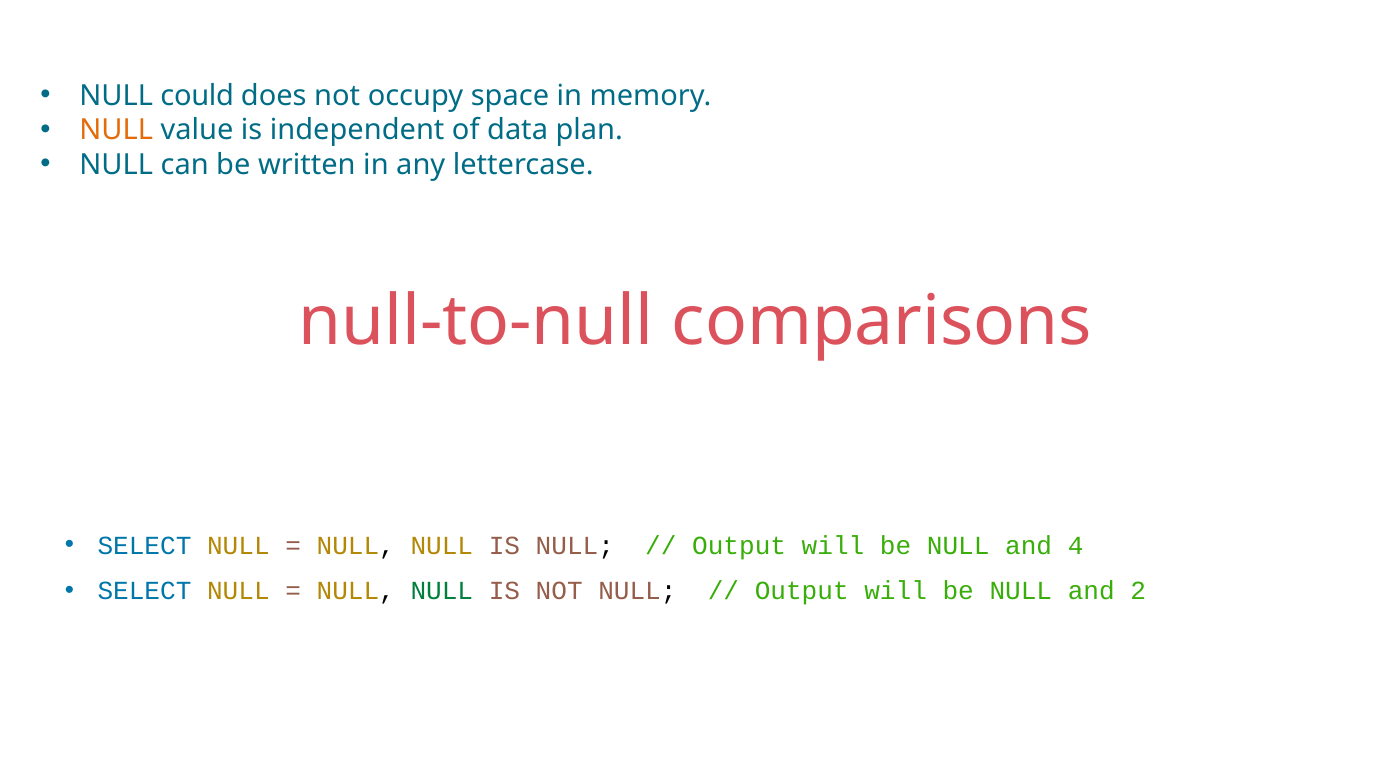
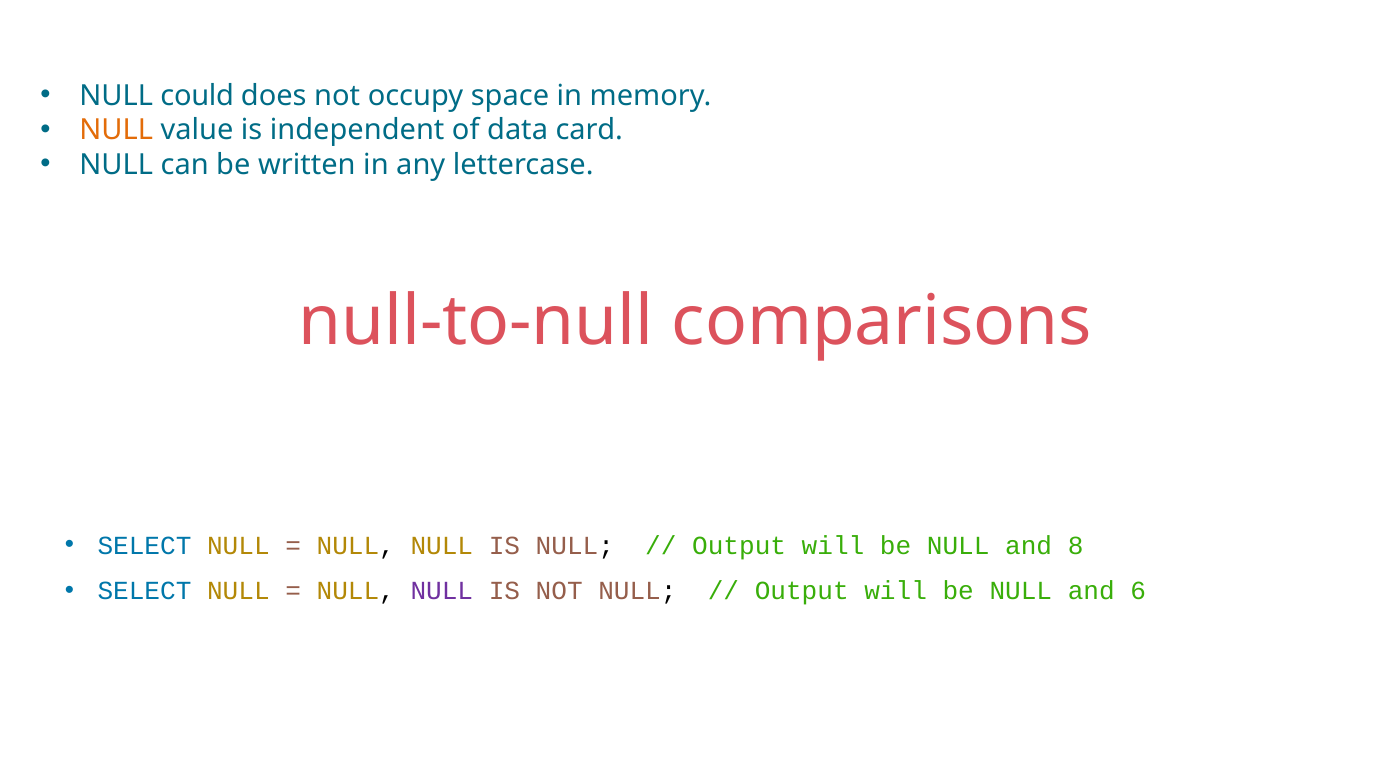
plan: plan -> card
4: 4 -> 8
NULL at (442, 590) colour: green -> purple
2: 2 -> 6
